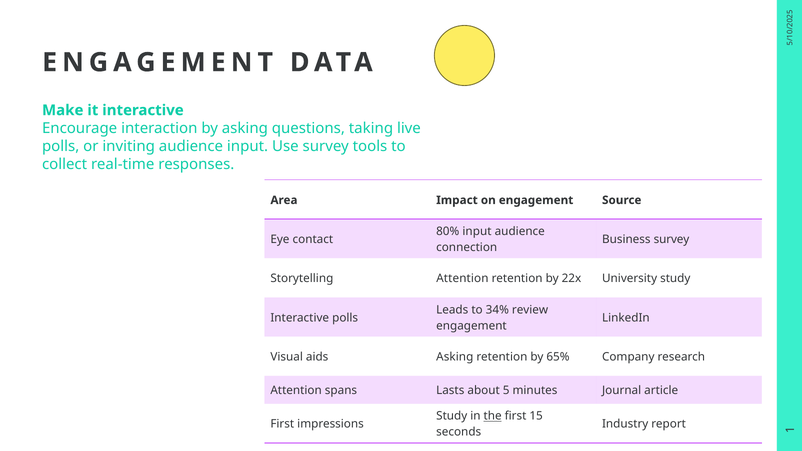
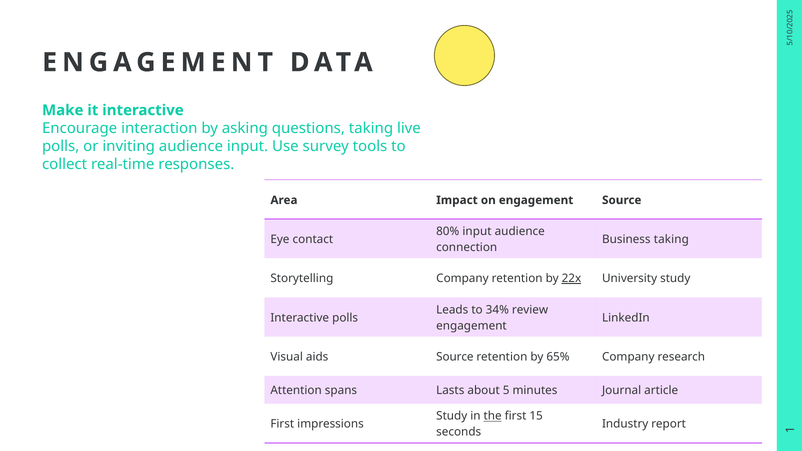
Business survey: survey -> taking
Storytelling Attention: Attention -> Company
22x underline: none -> present
aids Asking: Asking -> Source
